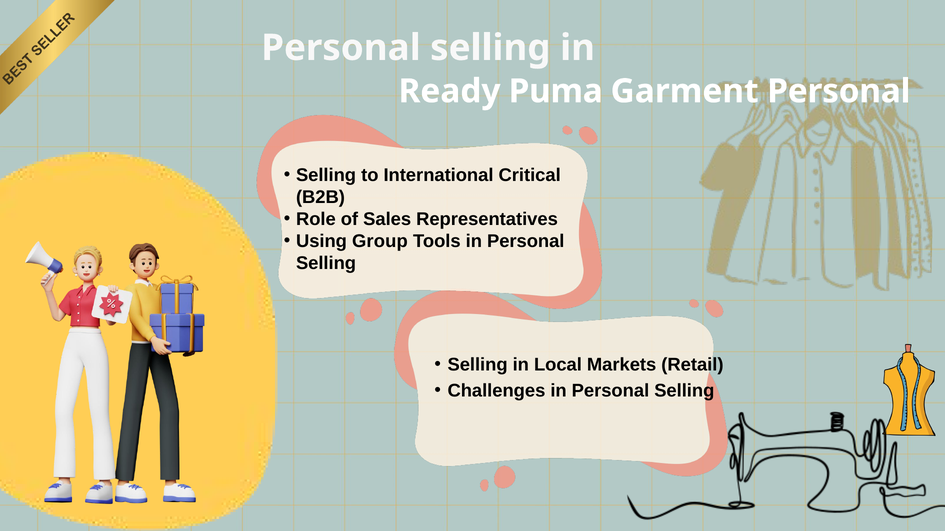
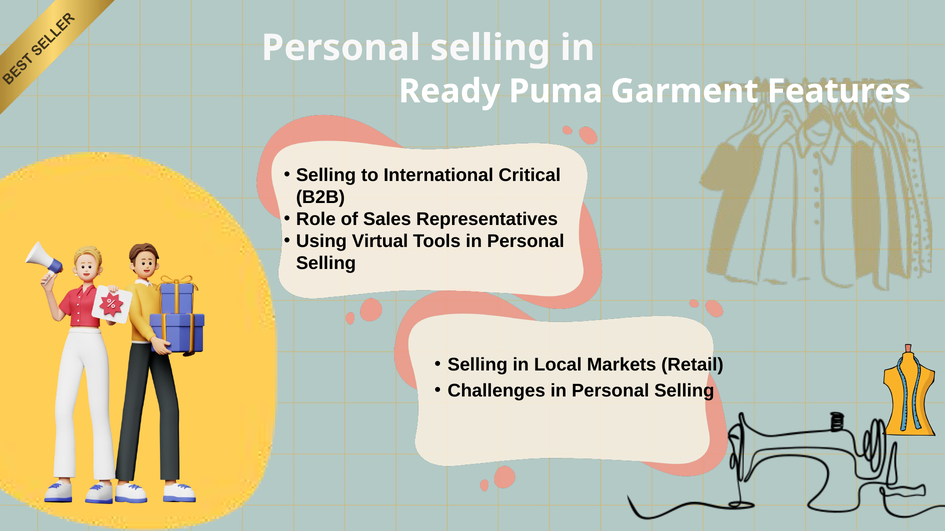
Garment Personal: Personal -> Features
Group: Group -> Virtual
